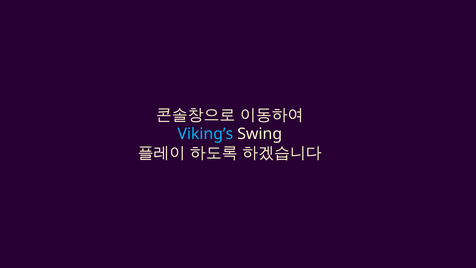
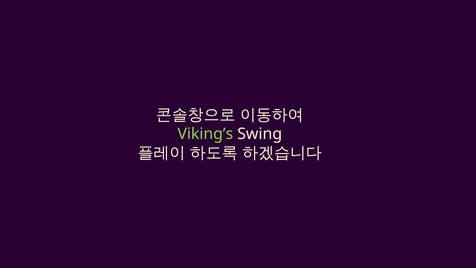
Viking’s colour: light blue -> light green
